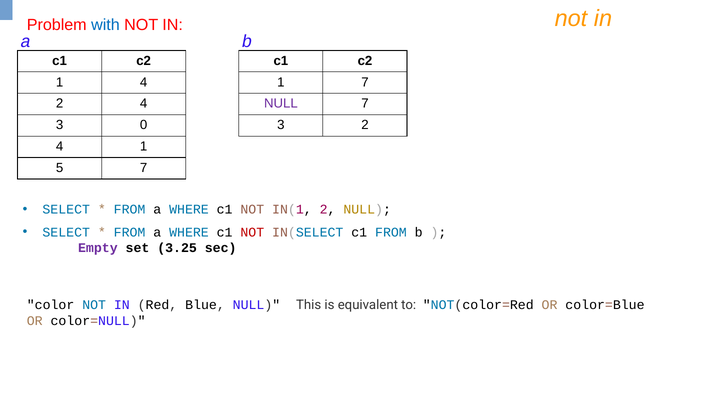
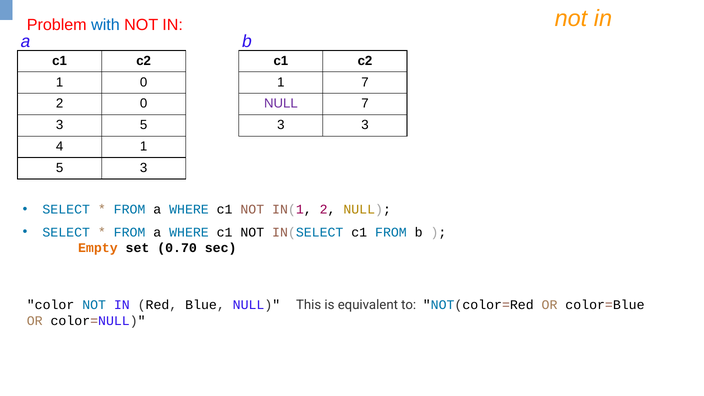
1 4: 4 -> 0
2 4: 4 -> 0
3 0: 0 -> 5
3 2: 2 -> 3
5 7: 7 -> 3
NOT at (252, 232) colour: red -> black
Empty colour: purple -> orange
3.25: 3.25 -> 0.70
